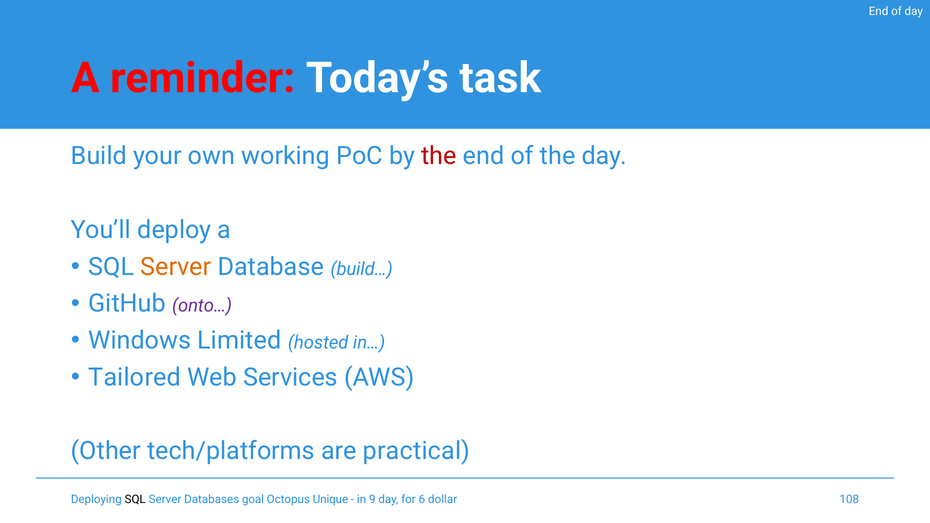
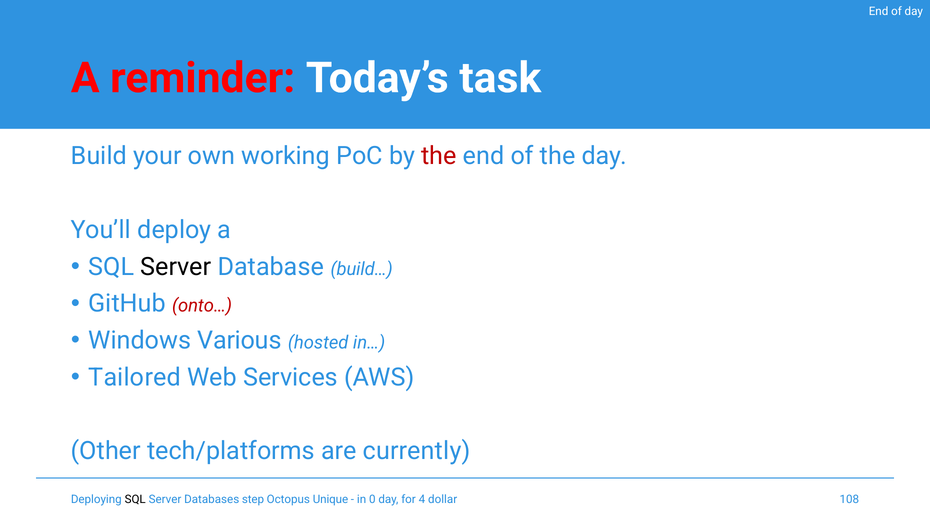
Server at (176, 267) colour: orange -> black
onto… colour: purple -> red
Limited: Limited -> Various
practical: practical -> currently
goal: goal -> step
9: 9 -> 0
6: 6 -> 4
